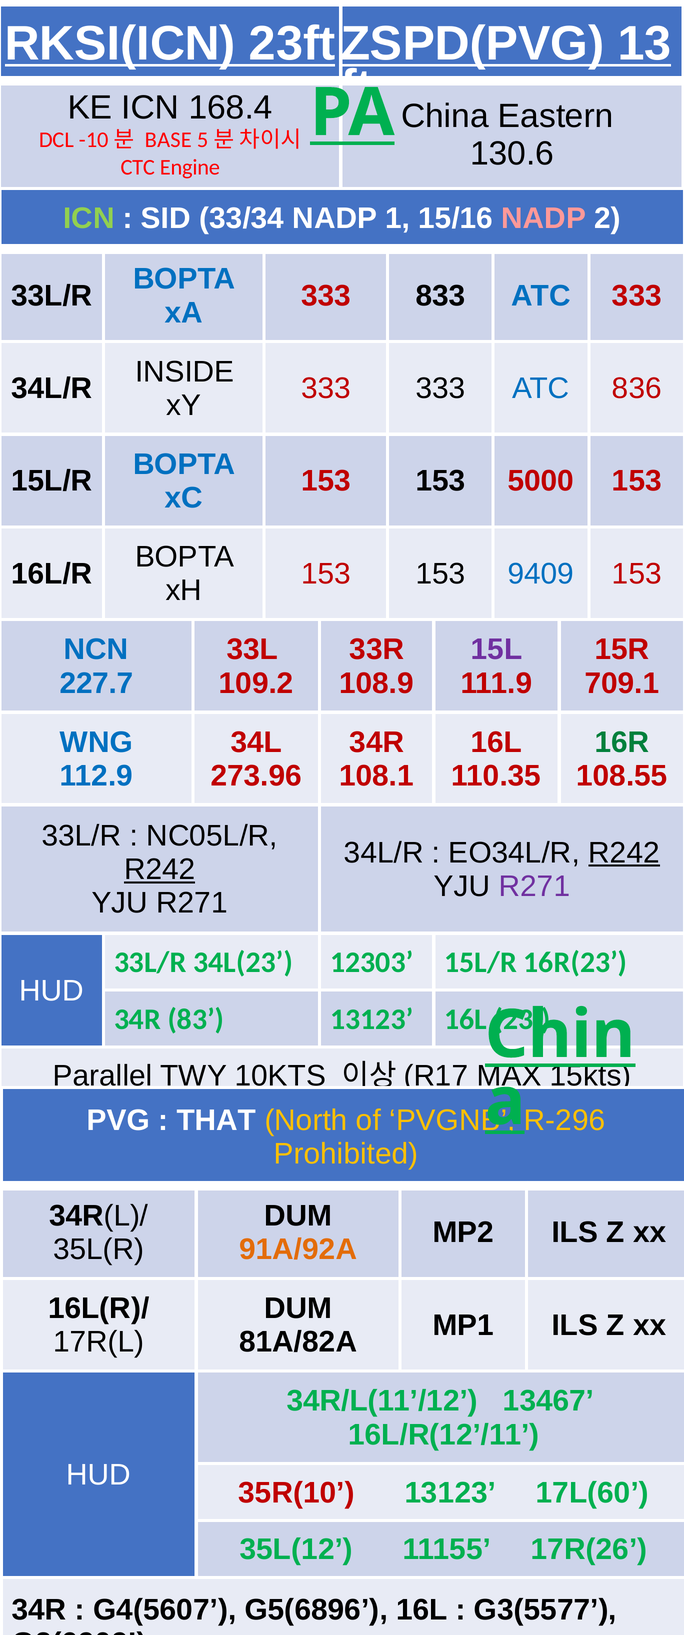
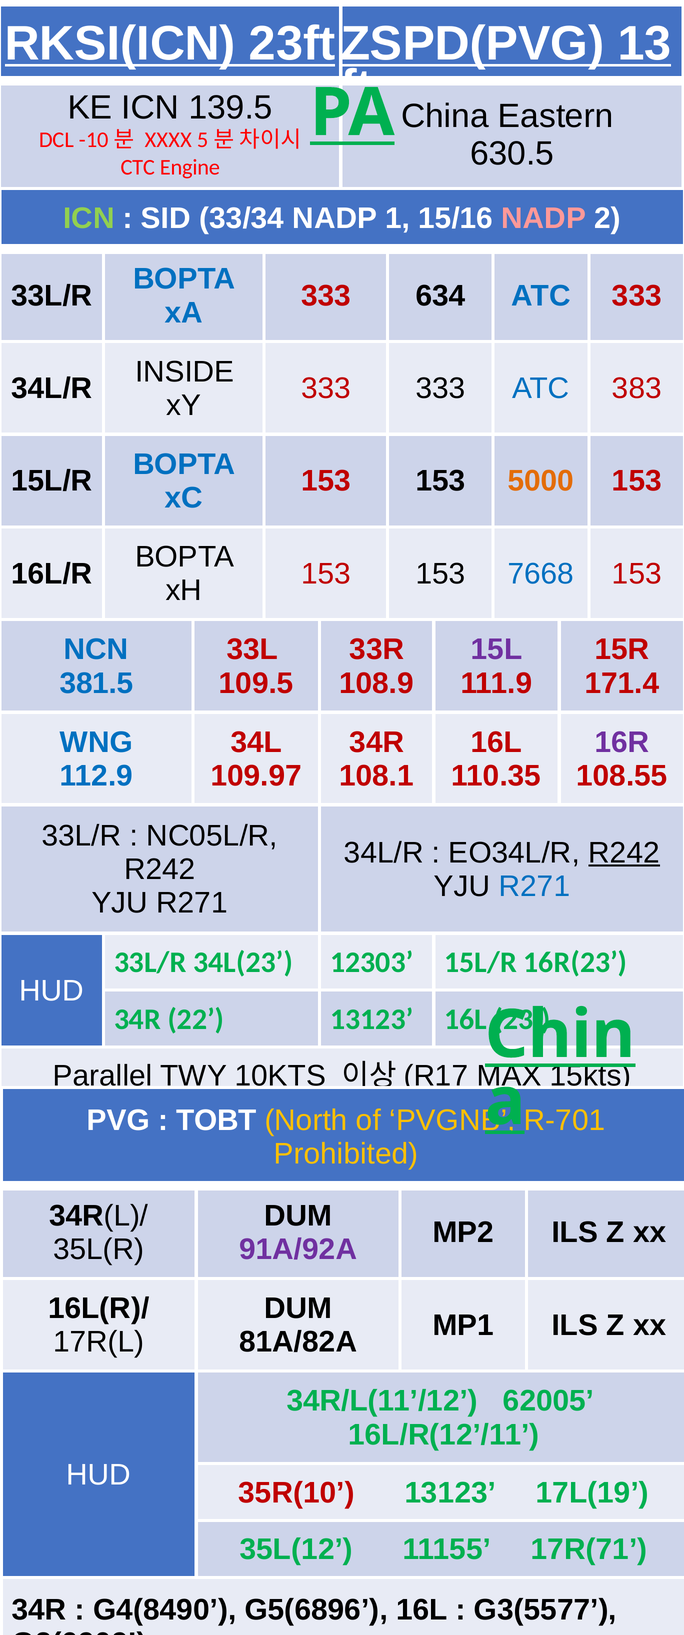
168.4: 168.4 -> 139.5
BASE: BASE -> XXXX
130.6: 130.6 -> 630.5
833: 833 -> 634
836: 836 -> 383
5000 colour: red -> orange
9409: 9409 -> 7668
227.7: 227.7 -> 381.5
109.2: 109.2 -> 109.5
709.1: 709.1 -> 171.4
16R colour: green -> purple
273.96: 273.96 -> 109.97
R242 at (160, 870) underline: present -> none
R271 at (534, 887) colour: purple -> blue
83: 83 -> 22
THAT: THAT -> TOBT
R-296: R-296 -> R-701
91A/92A colour: orange -> purple
13467: 13467 -> 62005
17L(60: 17L(60 -> 17L(19
17R(26: 17R(26 -> 17R(71
G4(5607: G4(5607 -> G4(8490
